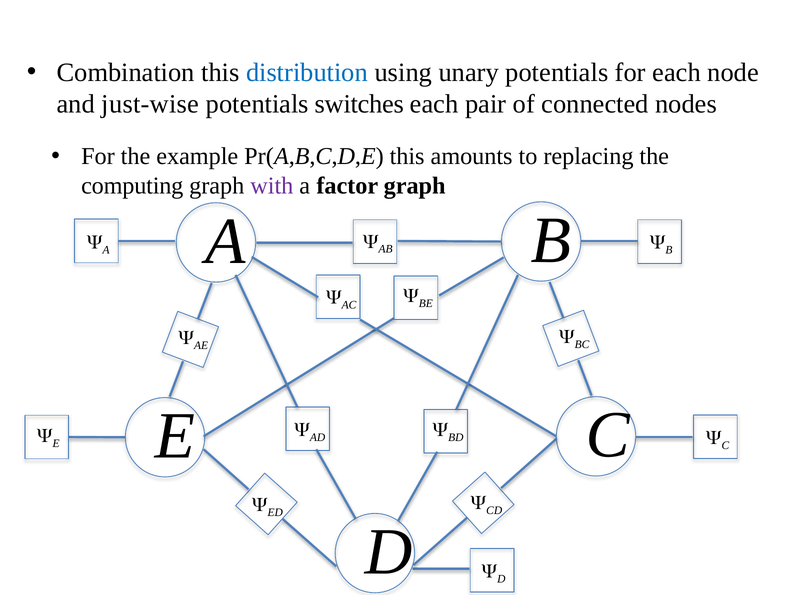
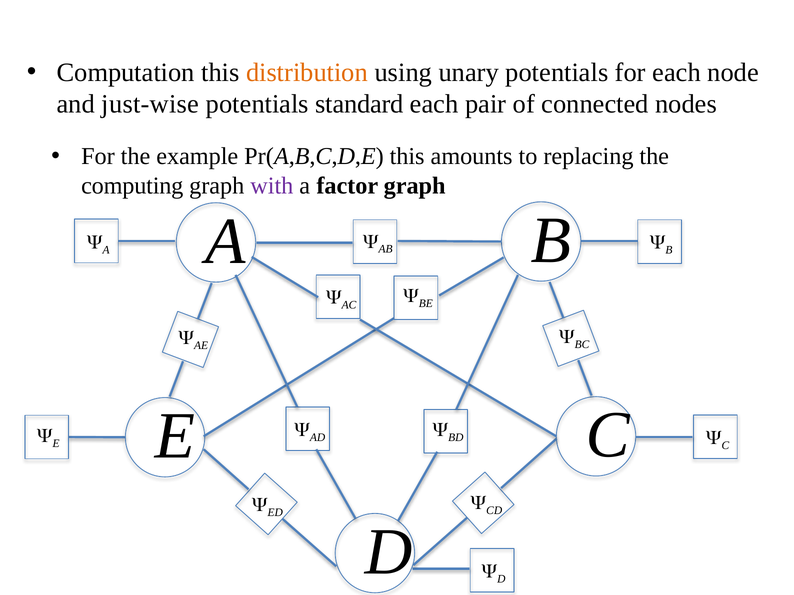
Combination: Combination -> Computation
distribution colour: blue -> orange
switches: switches -> standard
